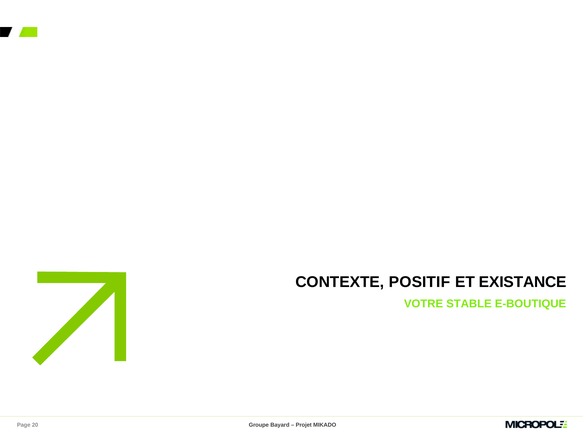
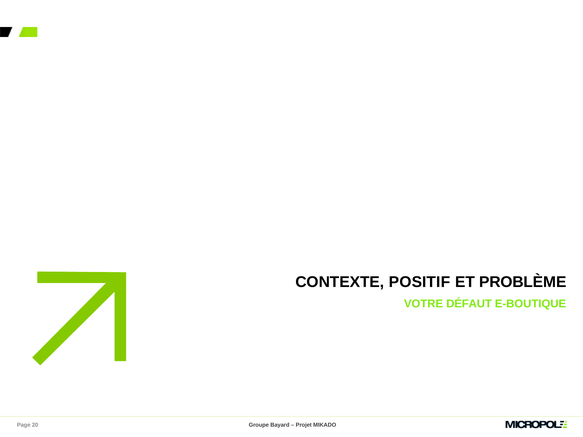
EXISTANCE: EXISTANCE -> PROBLÈME
STABLE: STABLE -> DÉFAUT
